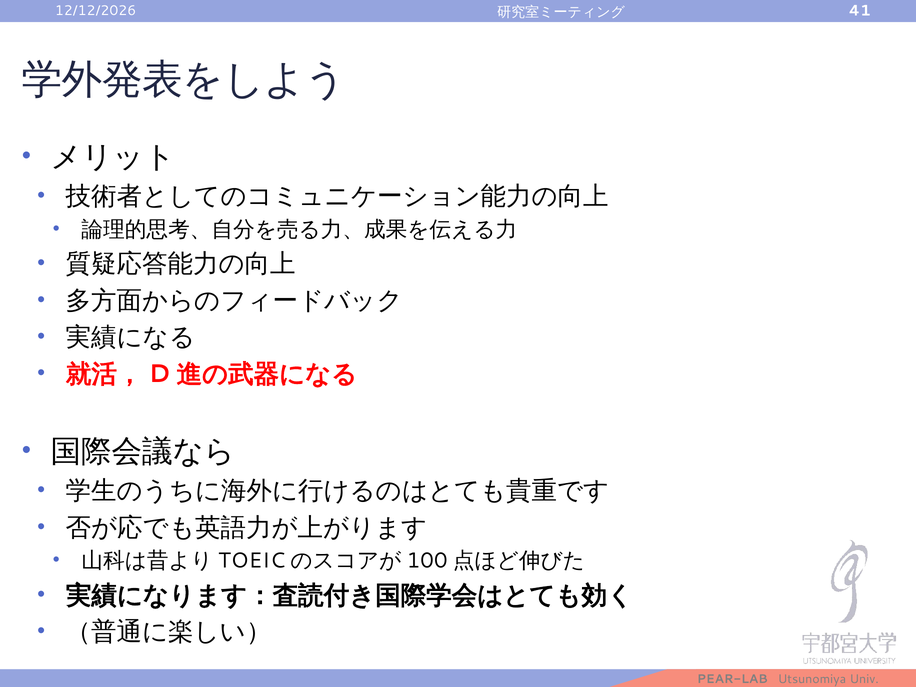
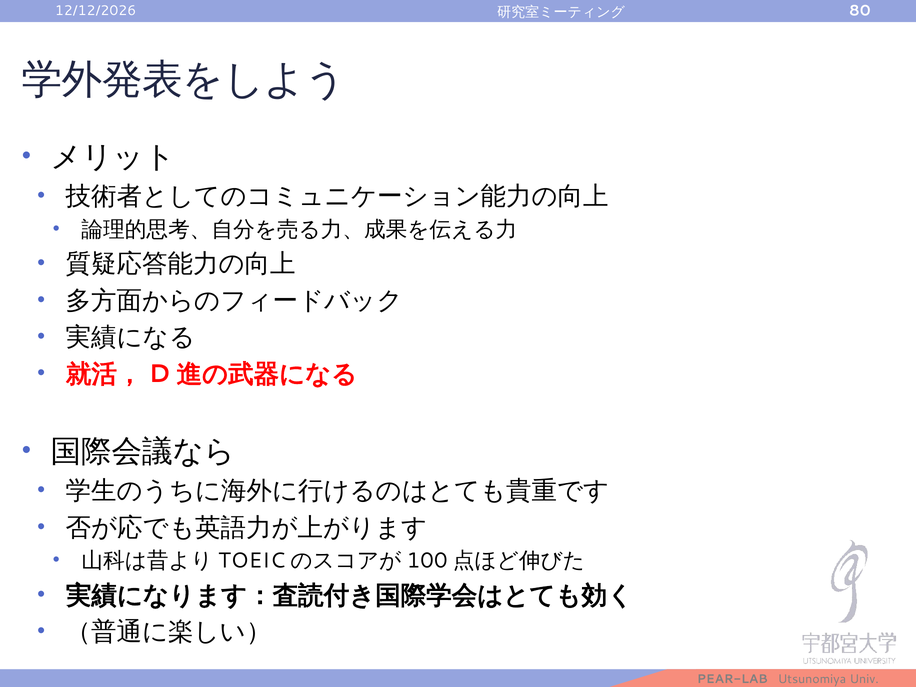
41: 41 -> 80
